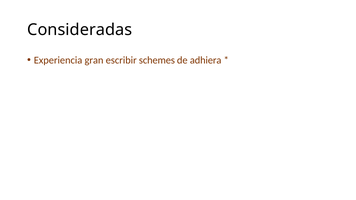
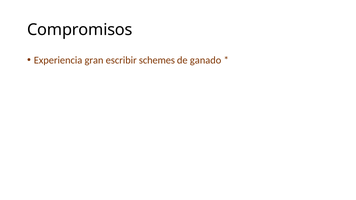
Consideradas: Consideradas -> Compromisos
adhiera: adhiera -> ganado
